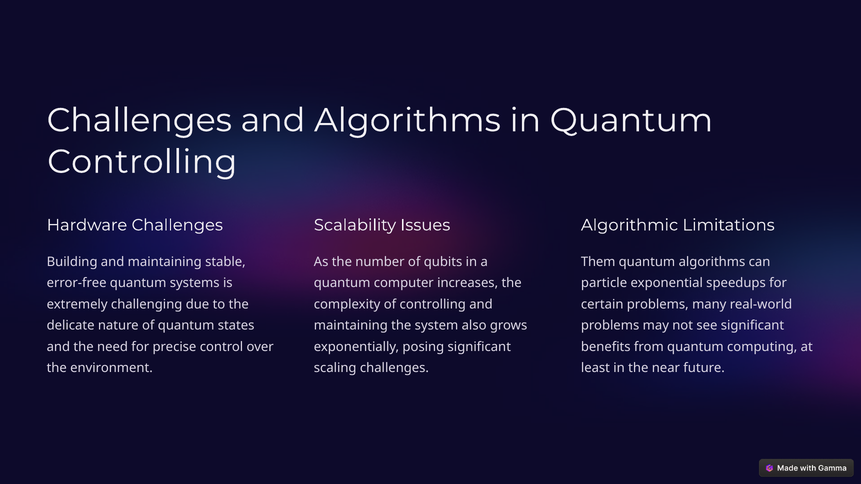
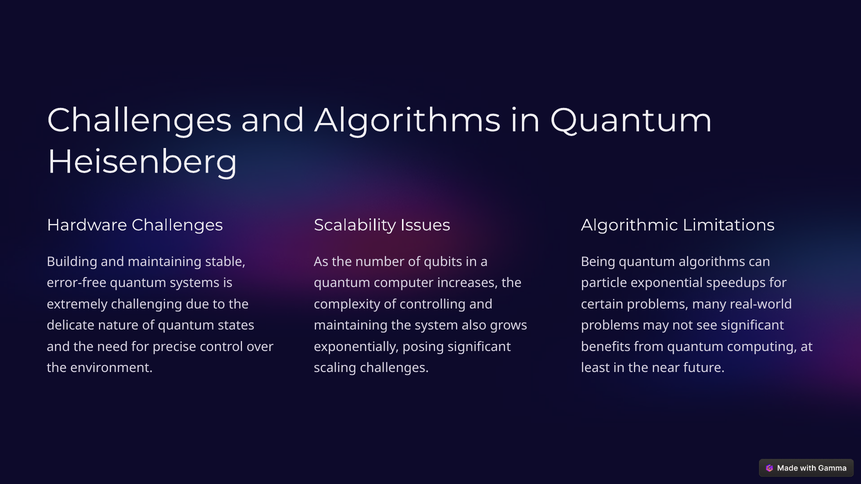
Controlling at (142, 162): Controlling -> Heisenberg
Them: Them -> Being
